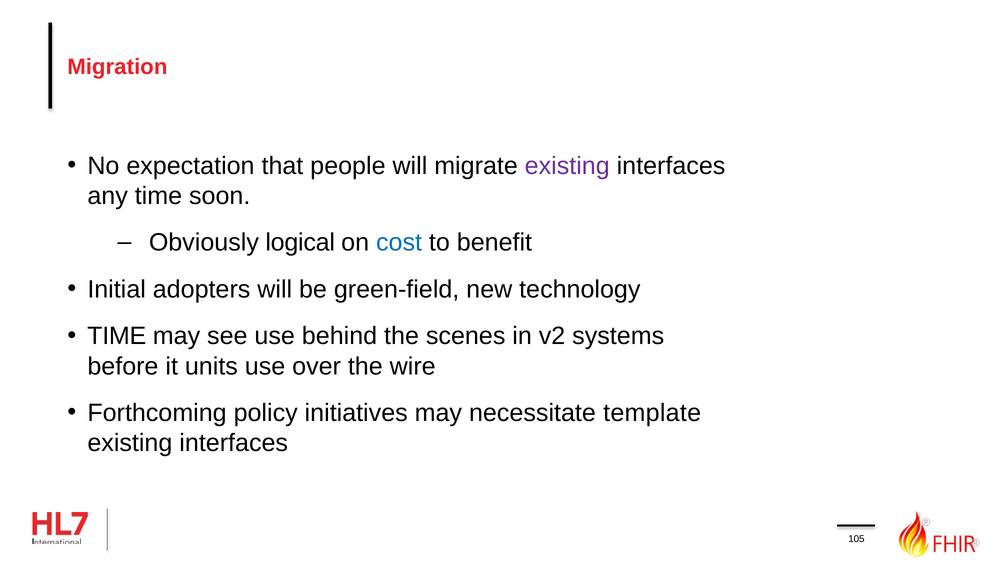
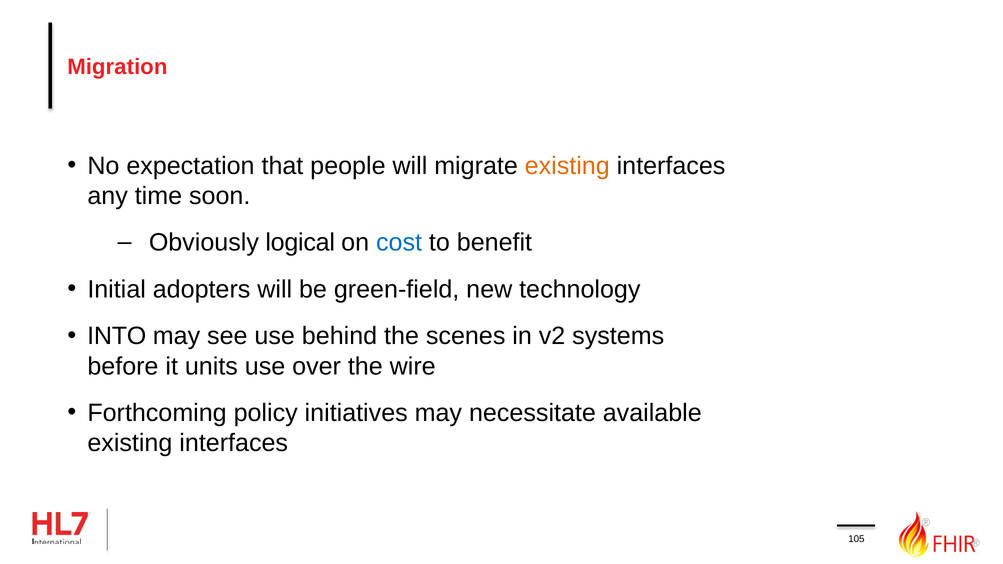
existing at (567, 166) colour: purple -> orange
TIME at (117, 336): TIME -> INTO
template: template -> available
